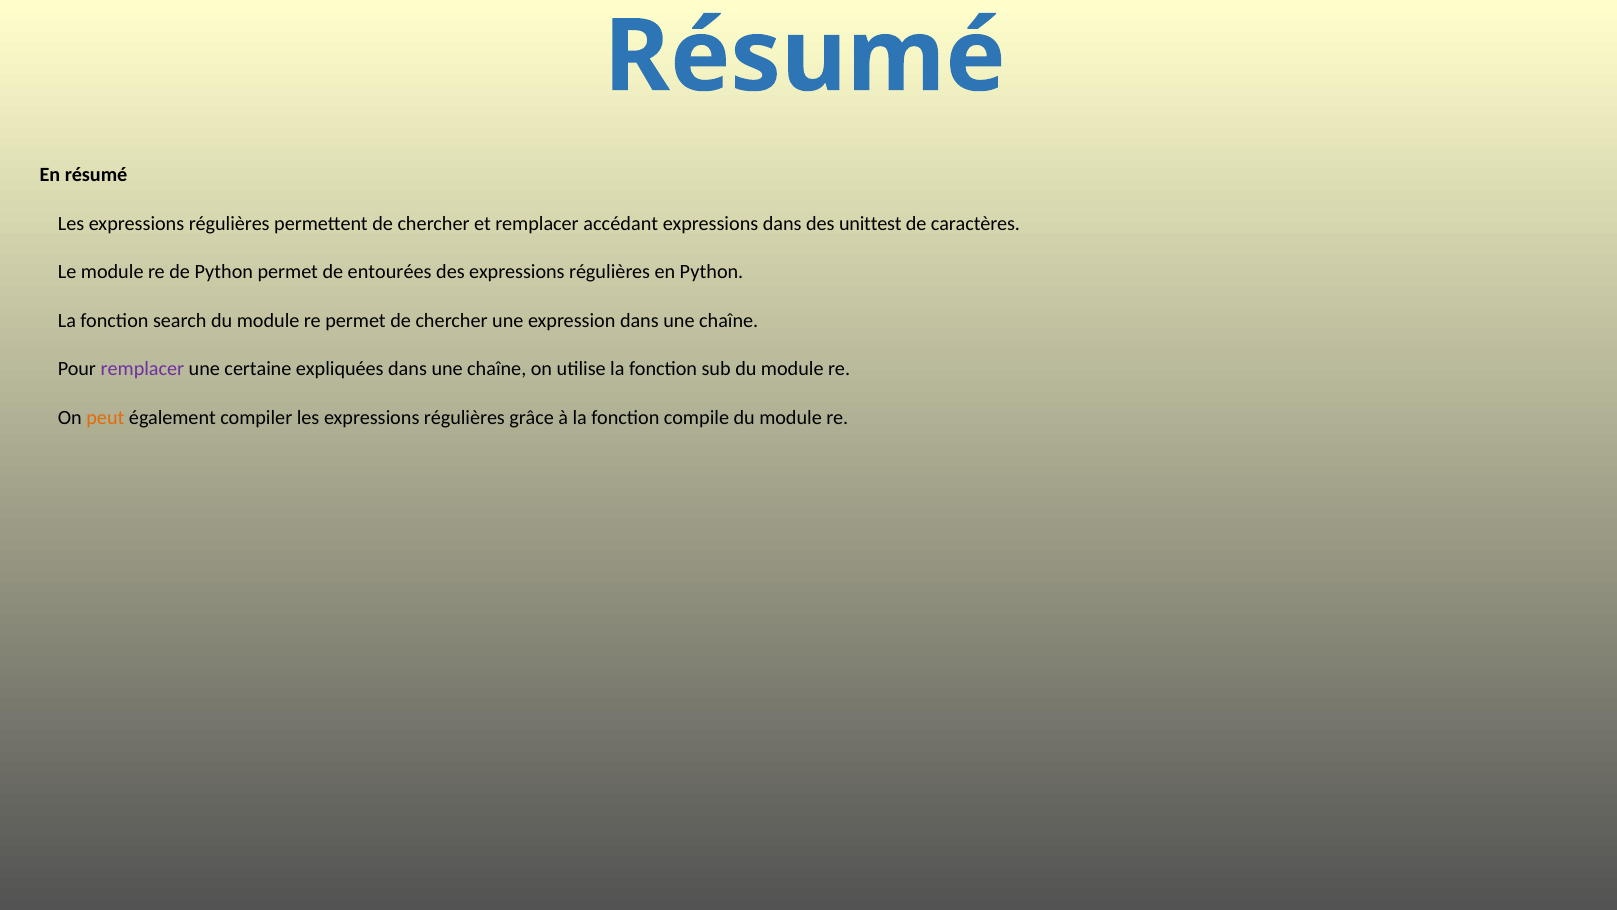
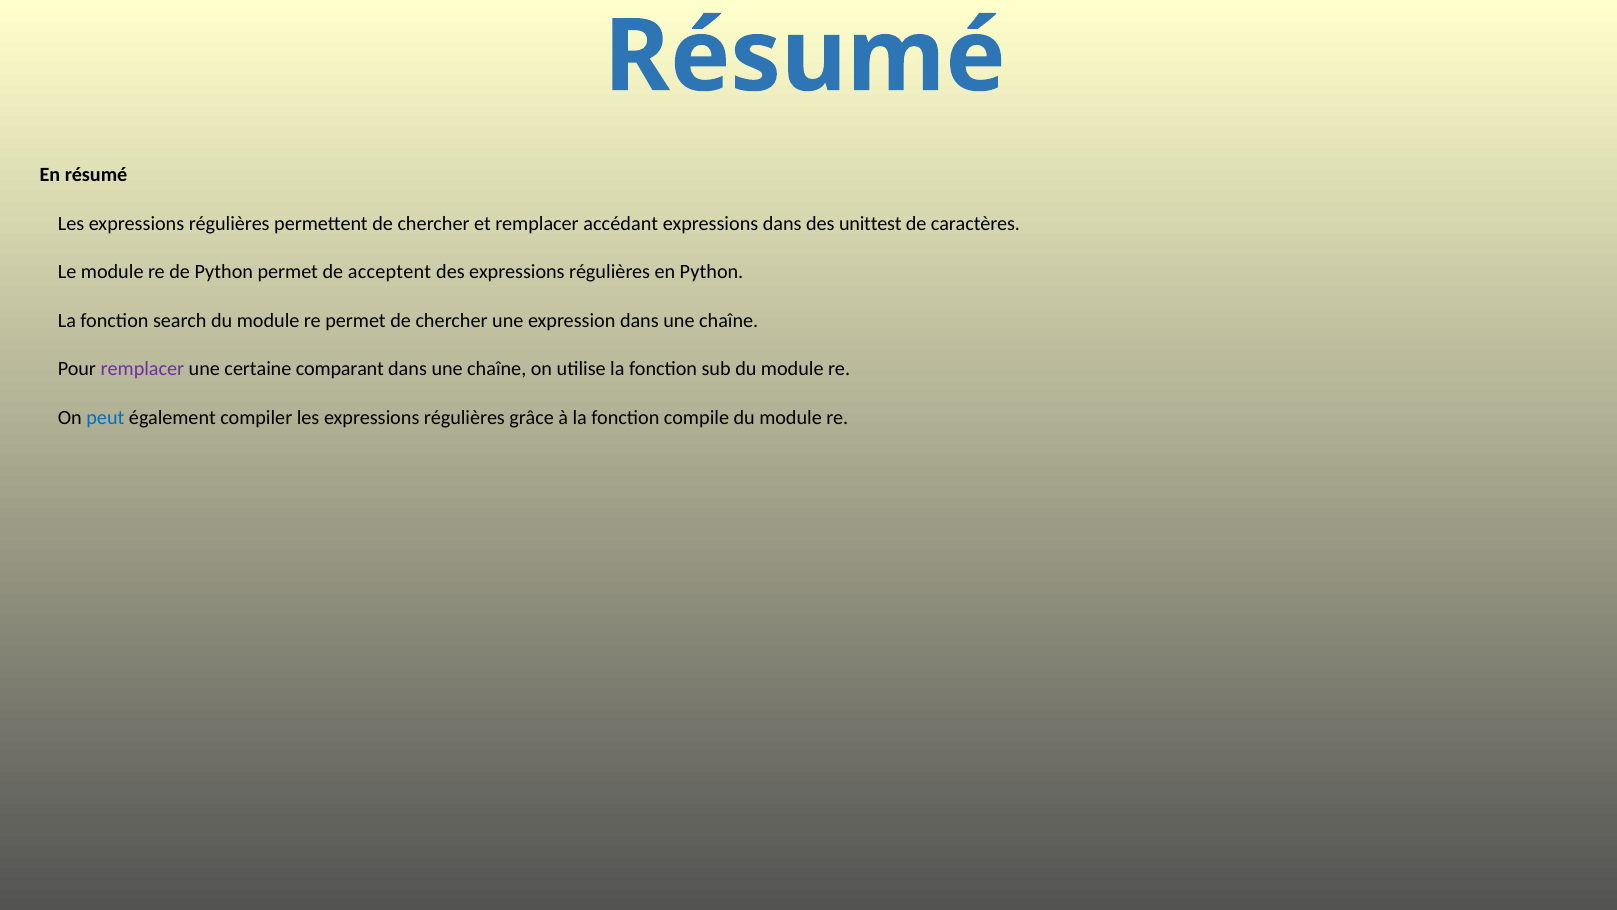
entourées: entourées -> acceptent
expliquées: expliquées -> comparant
peut colour: orange -> blue
